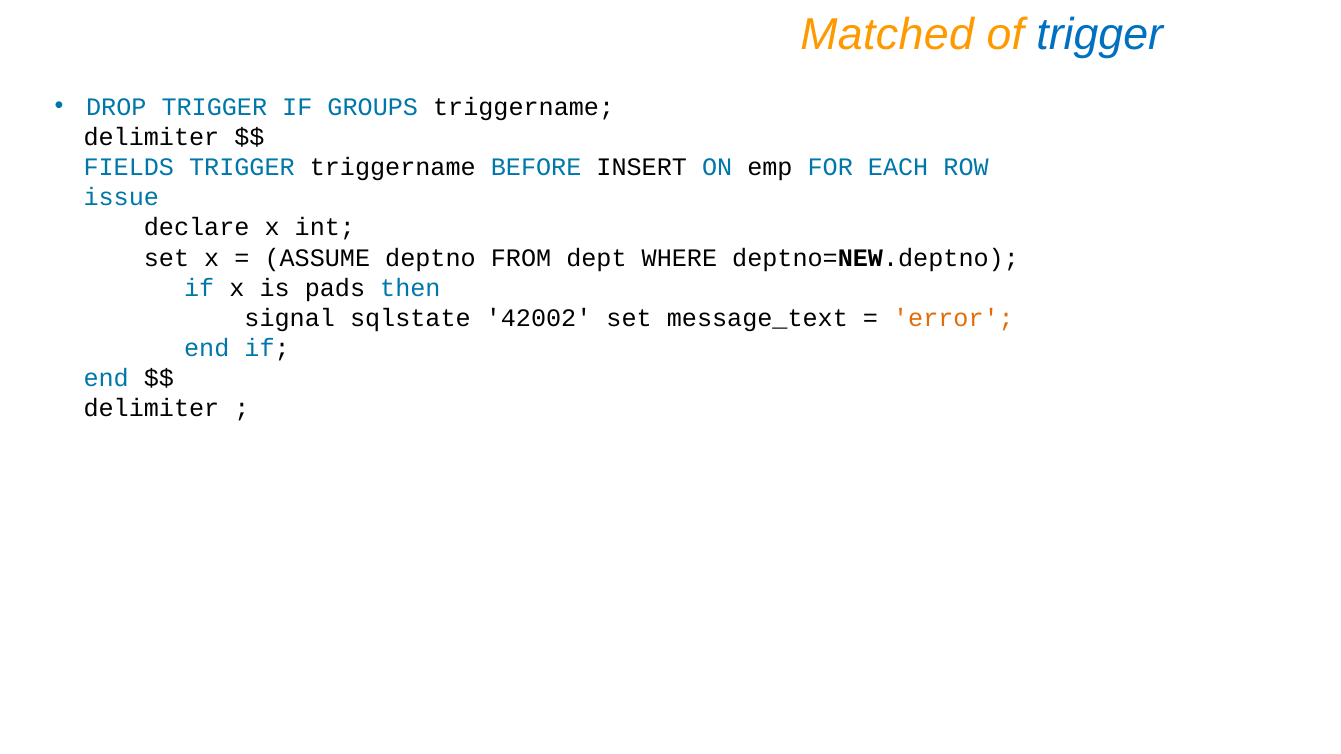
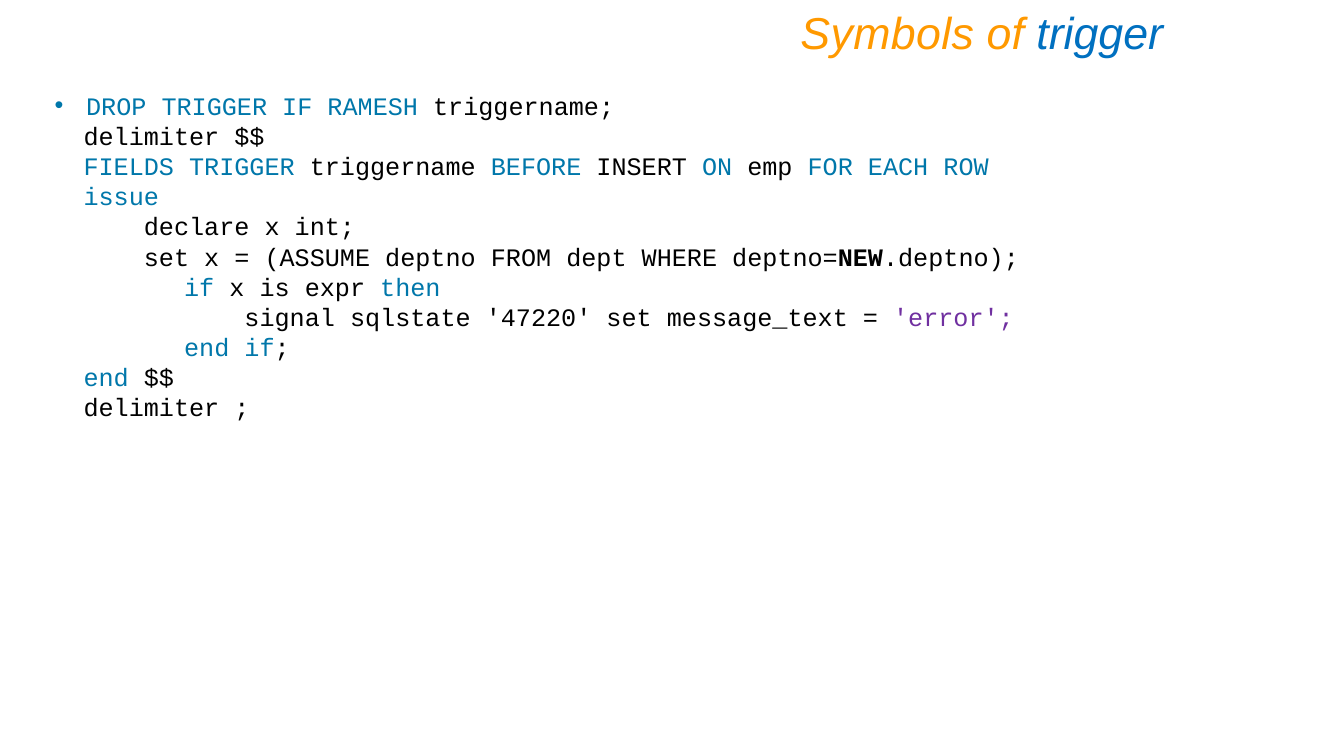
Matched: Matched -> Symbols
GROUPS: GROUPS -> RAMESH
pads: pads -> expr
42002: 42002 -> 47220
error colour: orange -> purple
